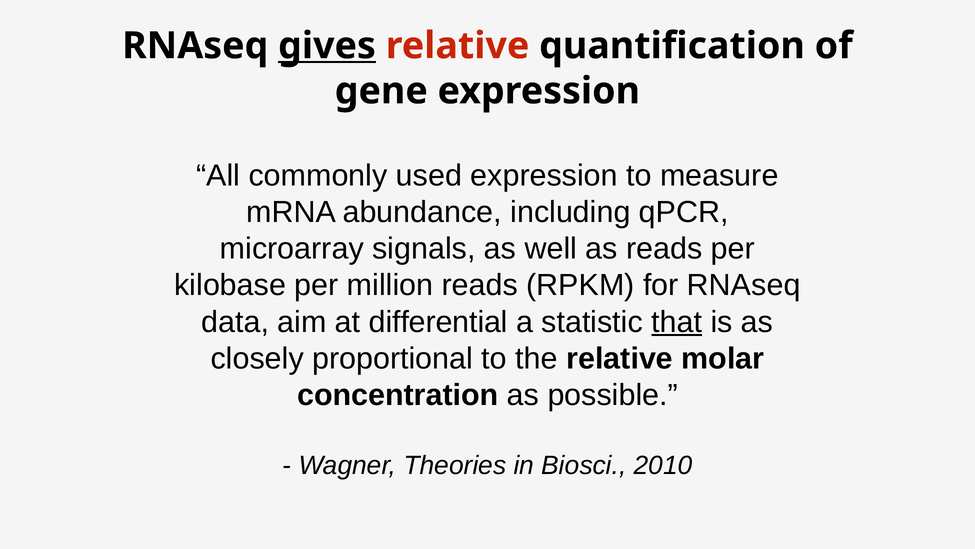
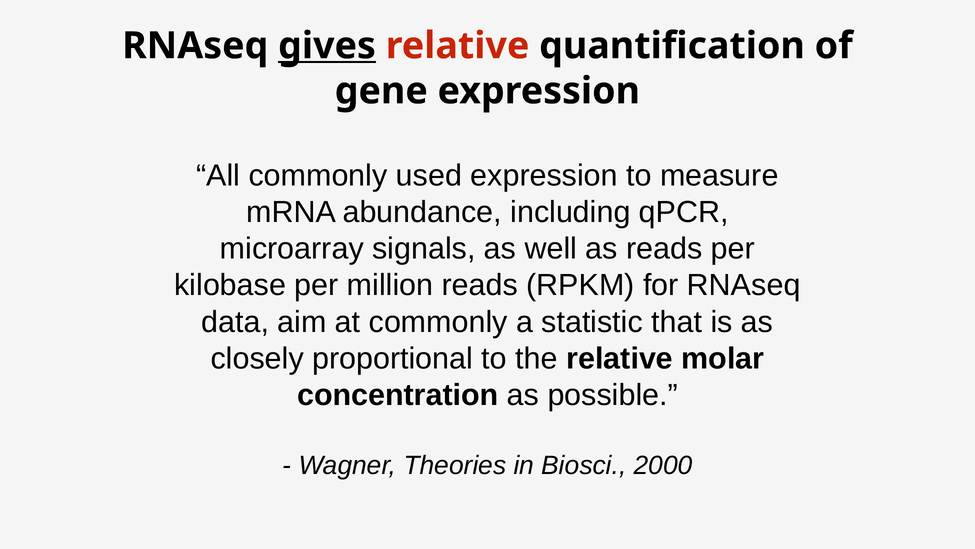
at differential: differential -> commonly
that underline: present -> none
2010: 2010 -> 2000
